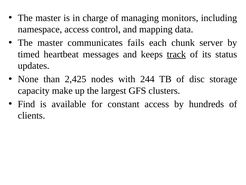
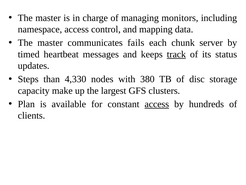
None: None -> Steps
2,425: 2,425 -> 4,330
244: 244 -> 380
Find: Find -> Plan
access at (157, 104) underline: none -> present
